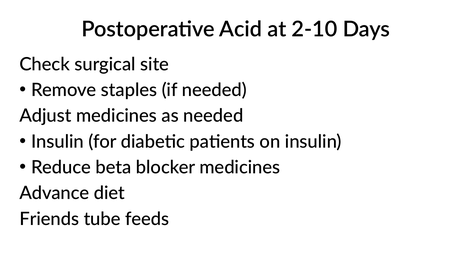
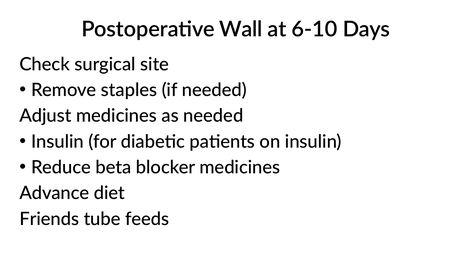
Acid: Acid -> Wall
2-10: 2-10 -> 6-10
